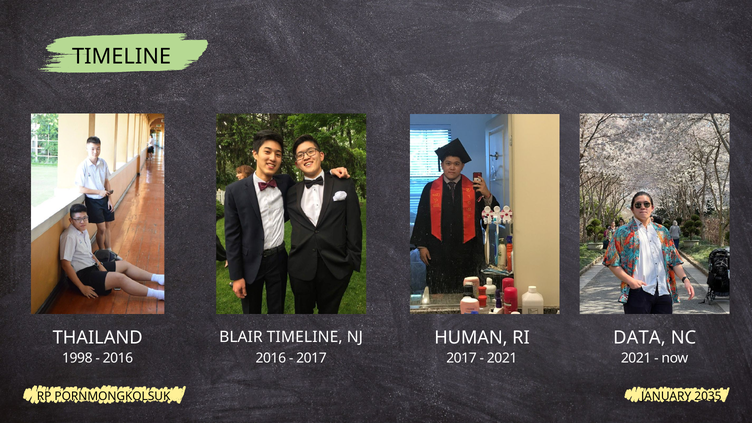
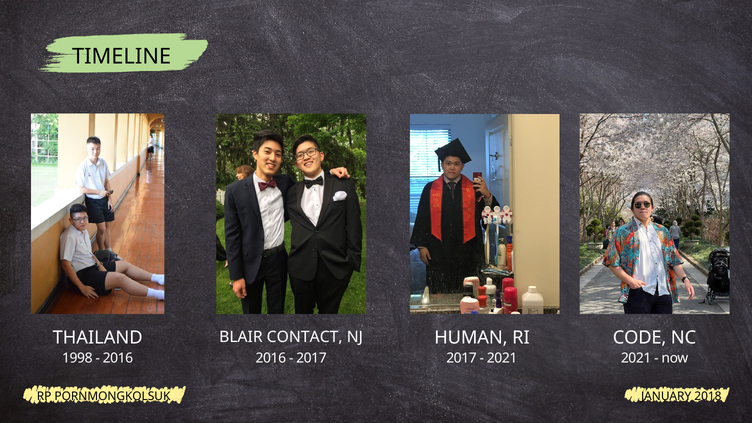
DATA: DATA -> CODE
BLAIR TIMELINE: TIMELINE -> CONTACT
2035: 2035 -> 2018
